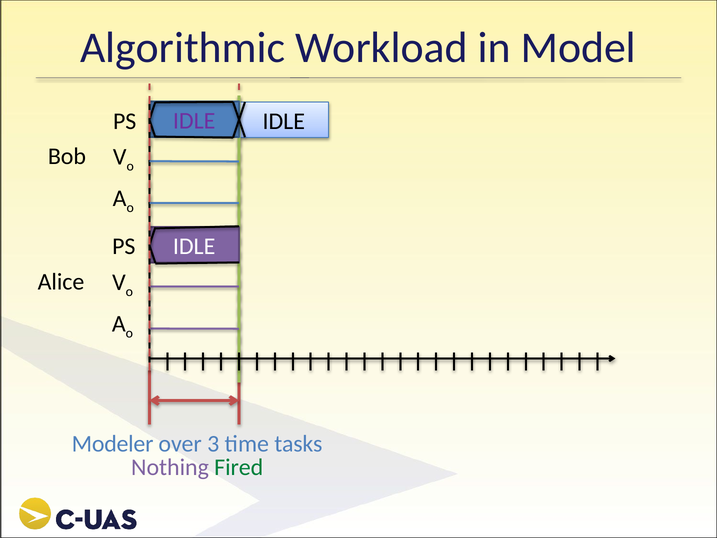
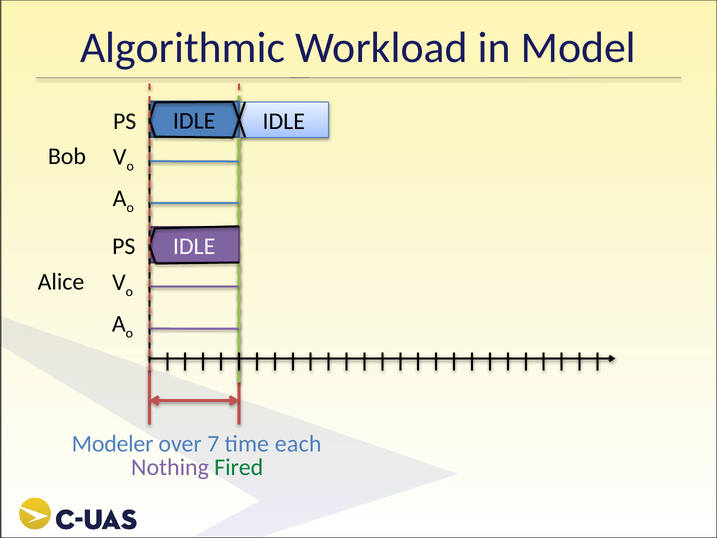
IDLE at (194, 121) colour: purple -> black
3: 3 -> 7
tasks: tasks -> each
